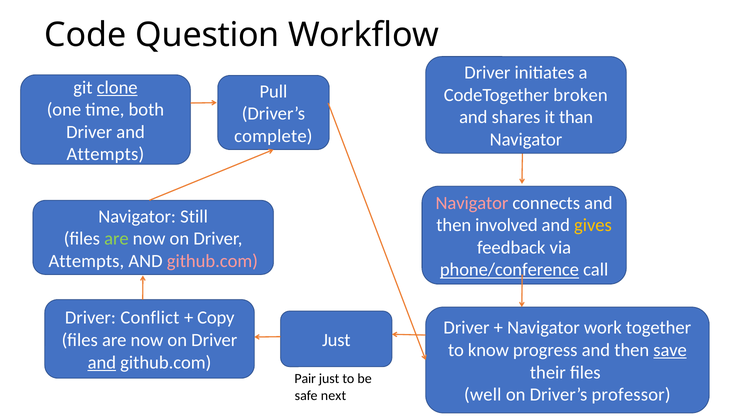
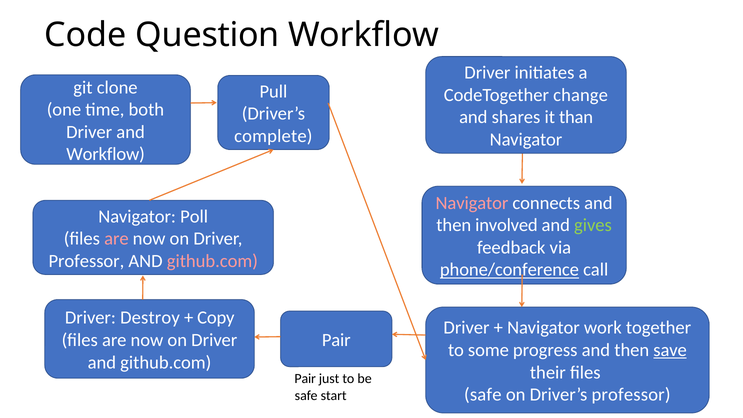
clone underline: present -> none
broken: broken -> change
Attempts at (105, 154): Attempts -> Workflow
Still: Still -> Poll
gives colour: yellow -> light green
are at (116, 239) colour: light green -> pink
Attempts at (86, 261): Attempts -> Professor
Conflict: Conflict -> Destroy
Just at (336, 340): Just -> Pair
know: know -> some
and at (102, 362) underline: present -> none
well at (483, 395): well -> safe
next: next -> start
